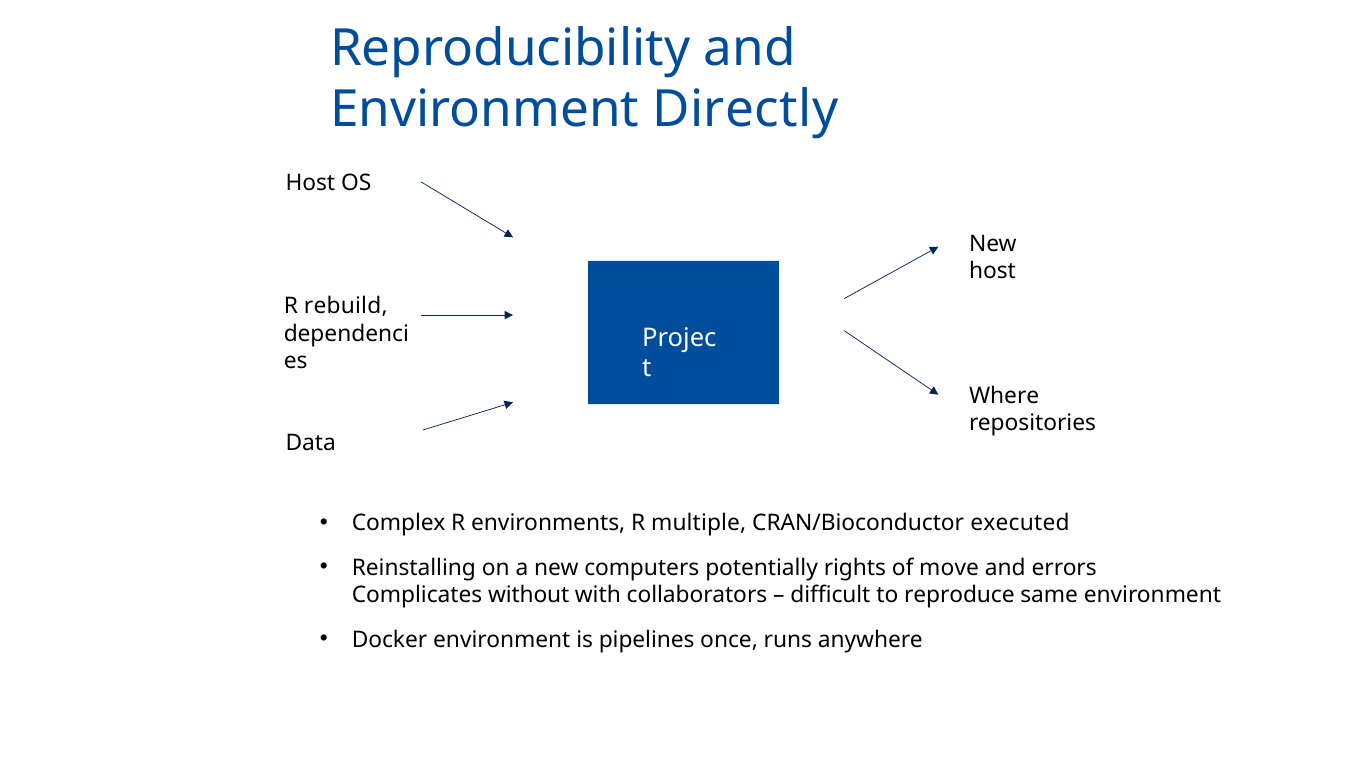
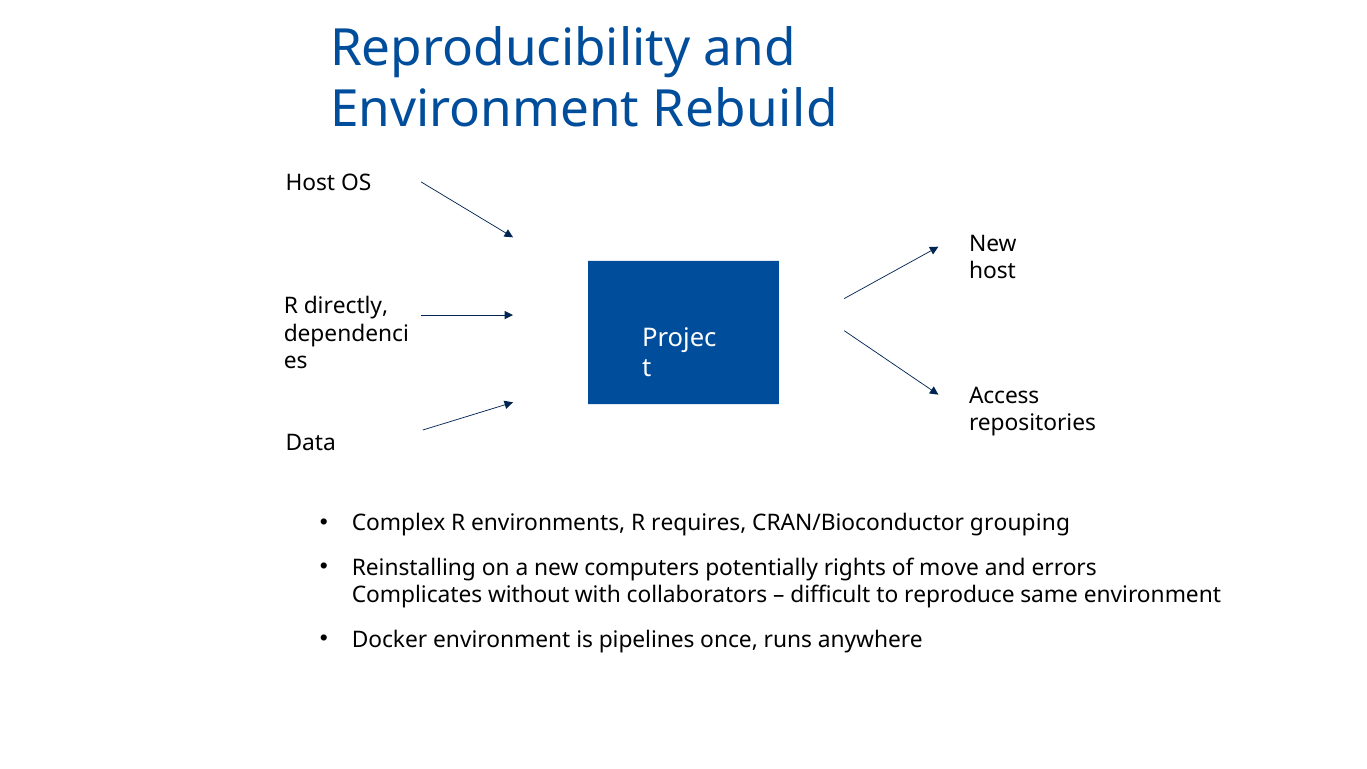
Directly: Directly -> Rebuild
rebuild: rebuild -> directly
Where: Where -> Access
multiple: multiple -> requires
executed: executed -> grouping
